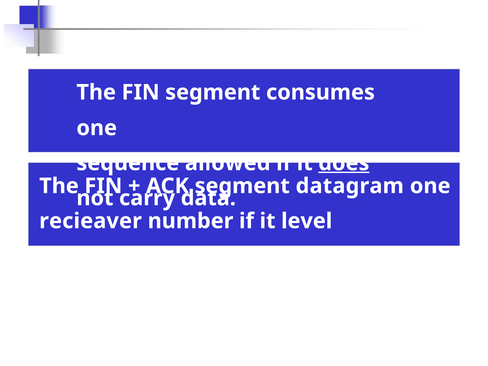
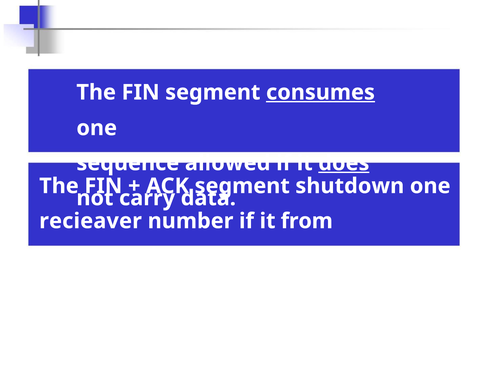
consumes underline: none -> present
datagram: datagram -> shutdown
level: level -> from
